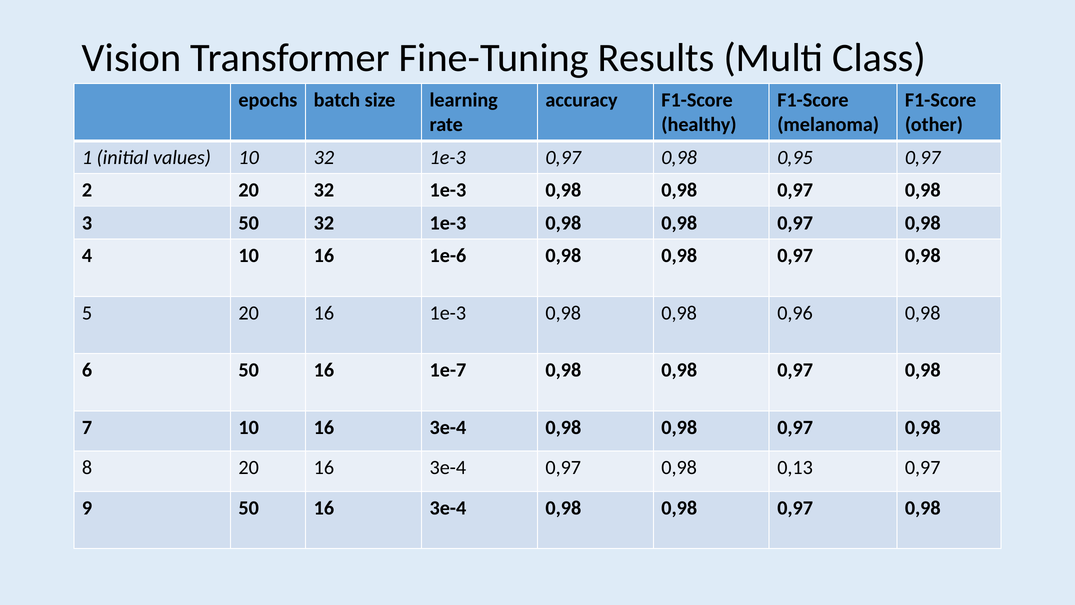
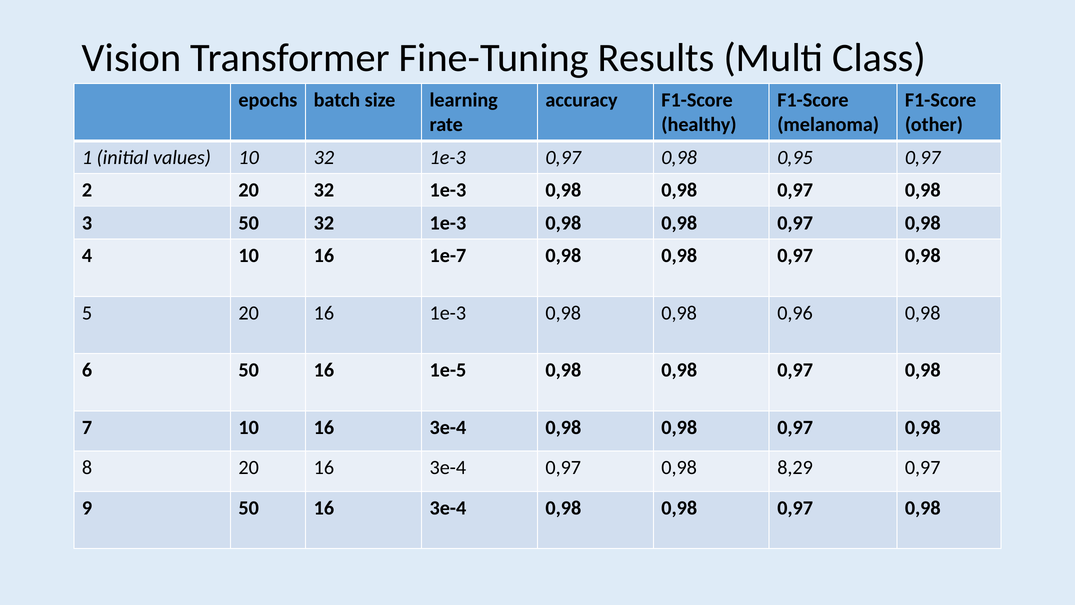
1e-6: 1e-6 -> 1e-7
1e-7: 1e-7 -> 1e-5
0,13: 0,13 -> 8,29
